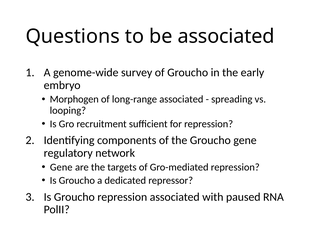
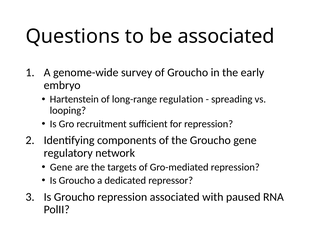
Morphogen: Morphogen -> Hartenstein
long-range associated: associated -> regulation
